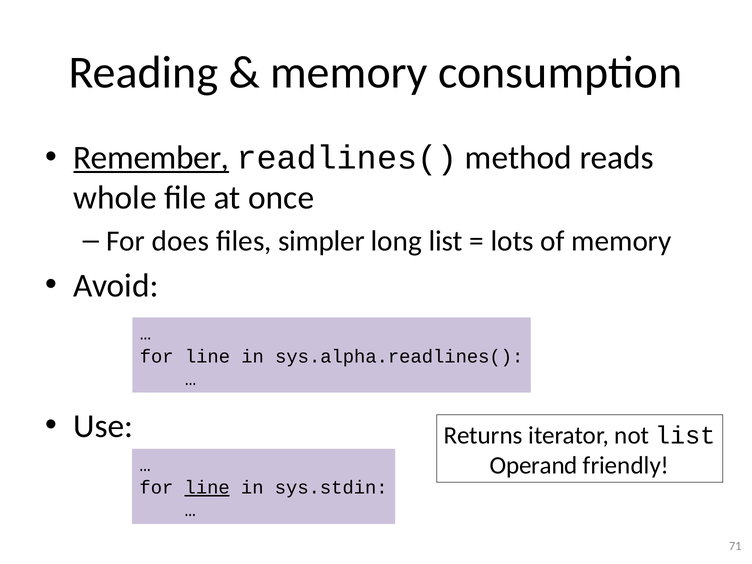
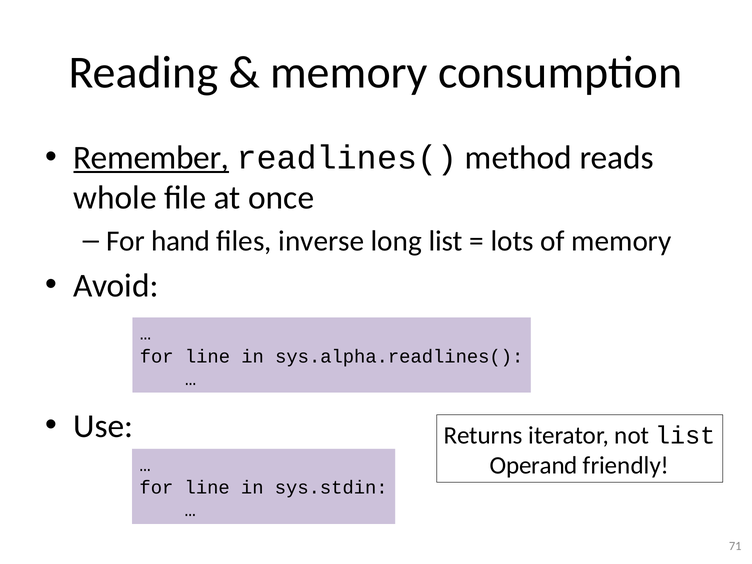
does: does -> hand
simpler: simpler -> inverse
line at (207, 488) underline: present -> none
